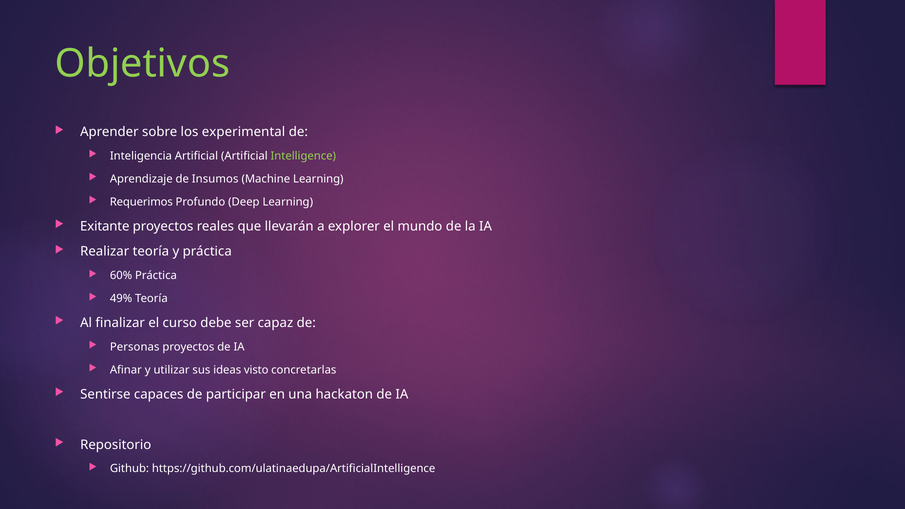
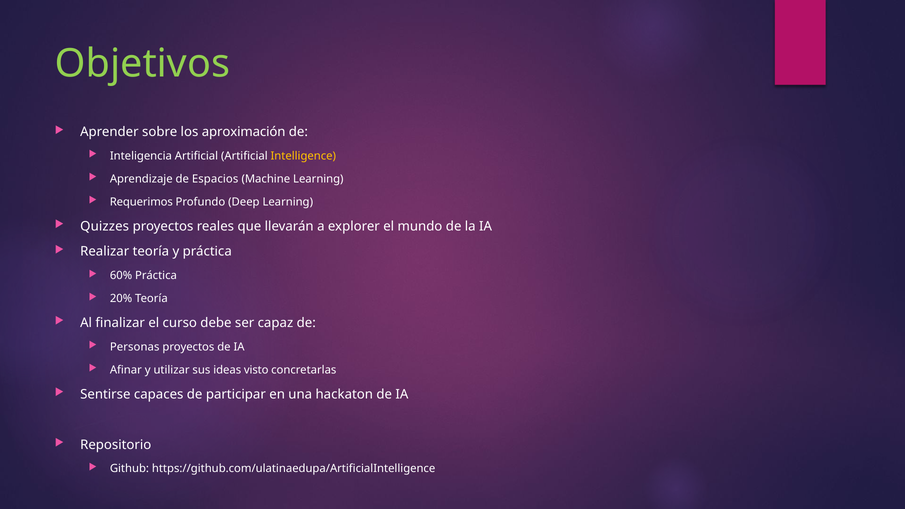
experimental: experimental -> aproximación
Intelligence colour: light green -> yellow
Insumos: Insumos -> Espacios
Exitante: Exitante -> Quizzes
49%: 49% -> 20%
